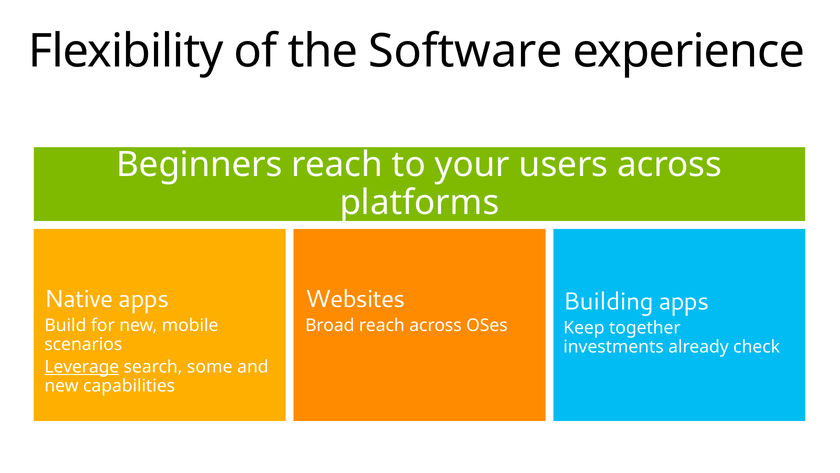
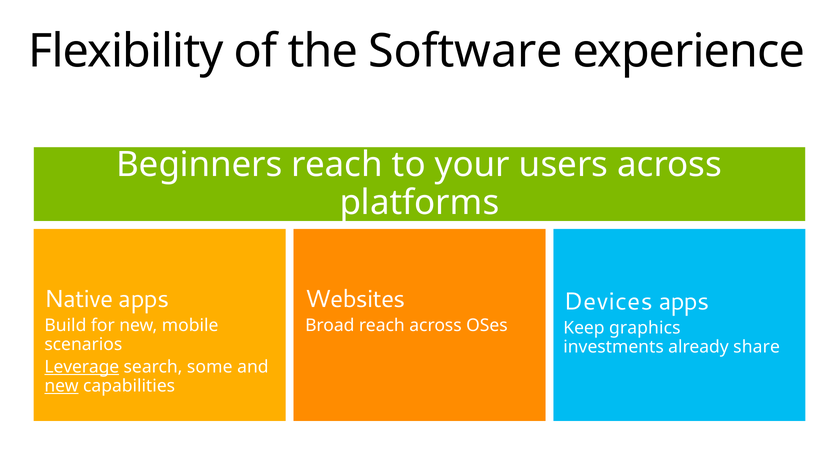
Building: Building -> Devices
together: together -> graphics
check: check -> share
new at (62, 385) underline: none -> present
